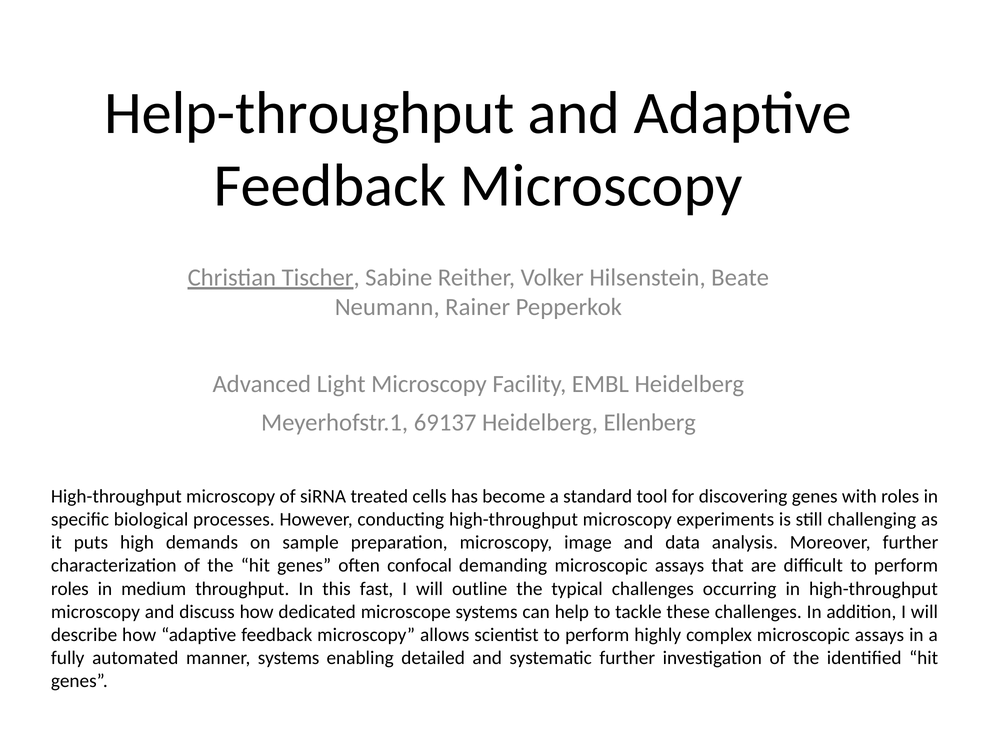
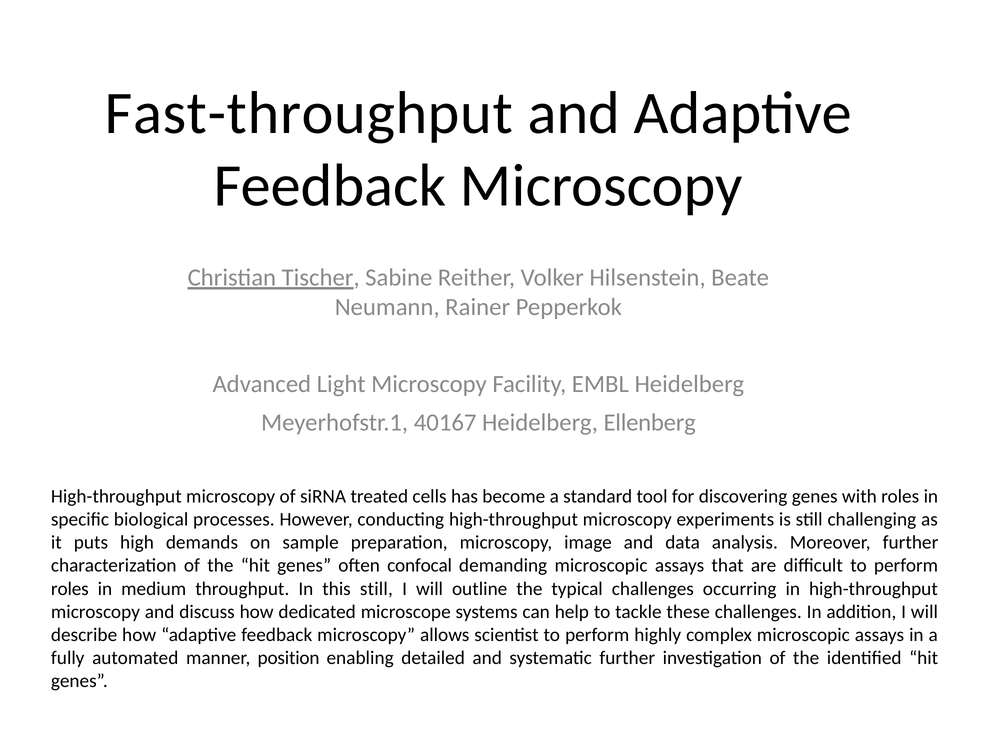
Help-throughput: Help-throughput -> Fast-throughput
69137: 69137 -> 40167
this fast: fast -> still
manner systems: systems -> position
